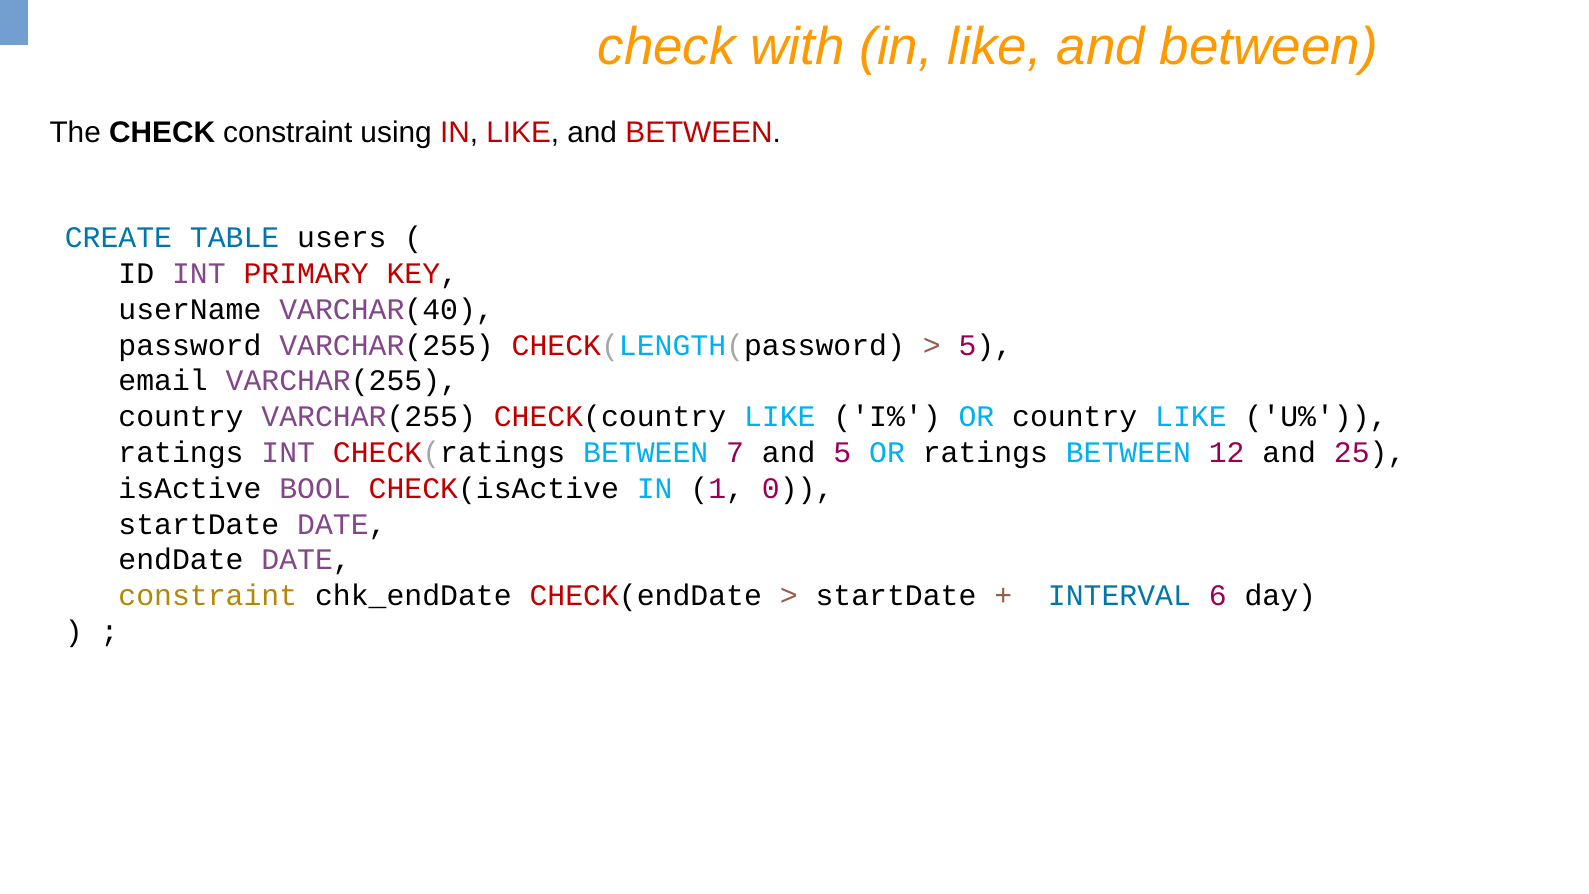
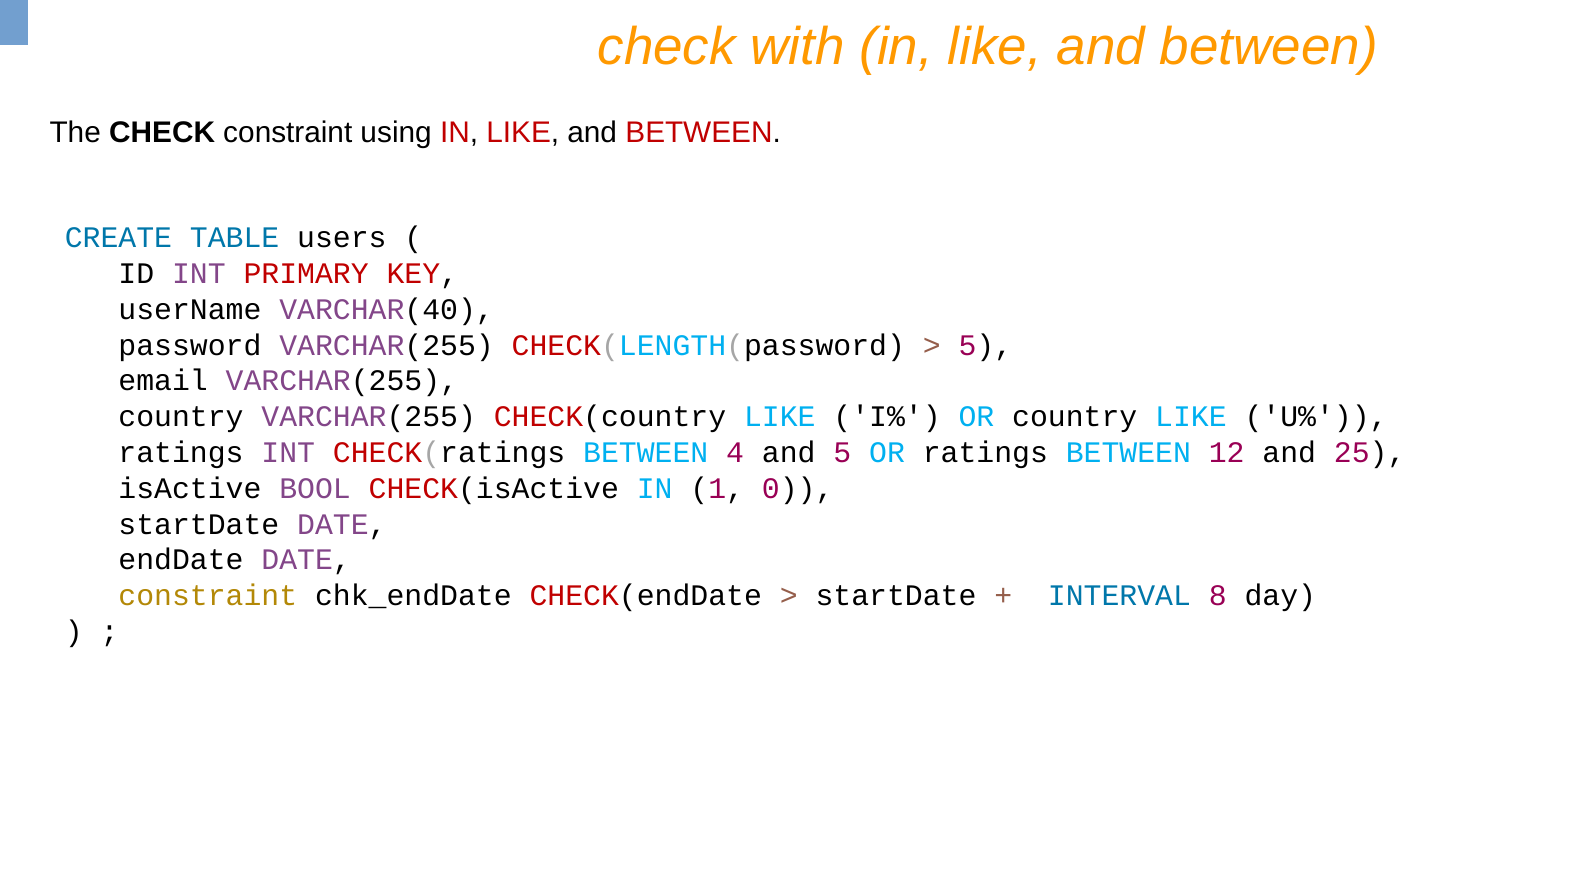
7: 7 -> 4
6: 6 -> 8
